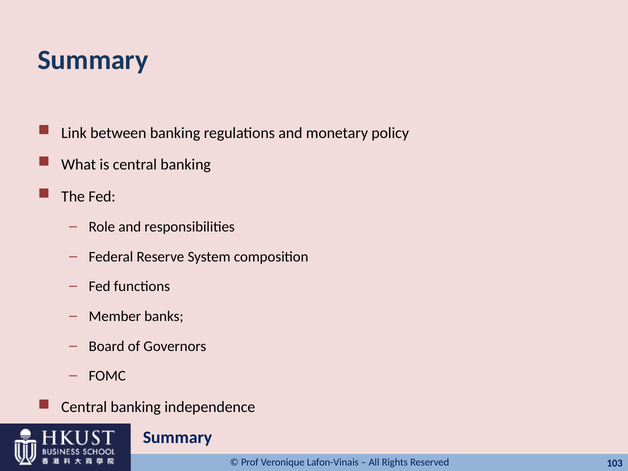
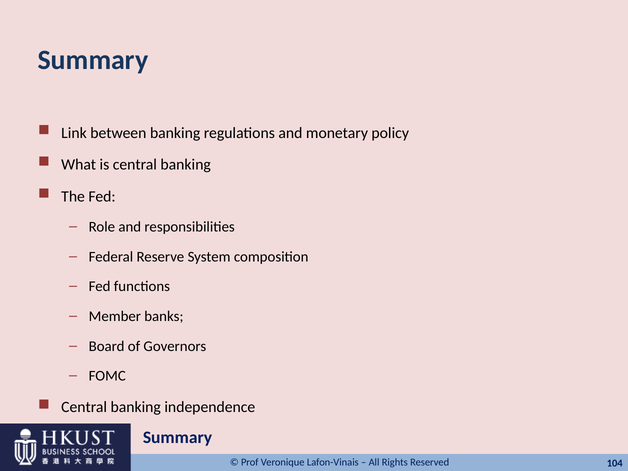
103: 103 -> 104
